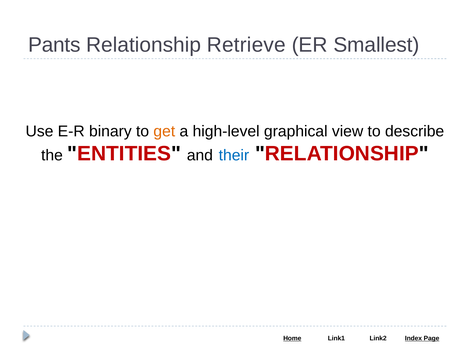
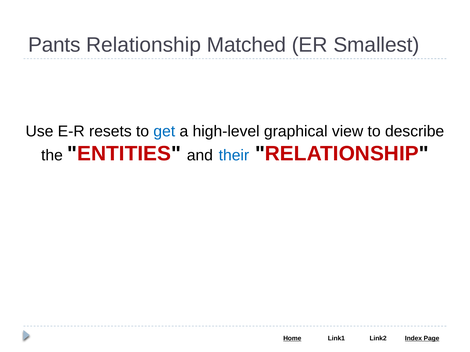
Retrieve: Retrieve -> Matched
binary: binary -> resets
get colour: orange -> blue
